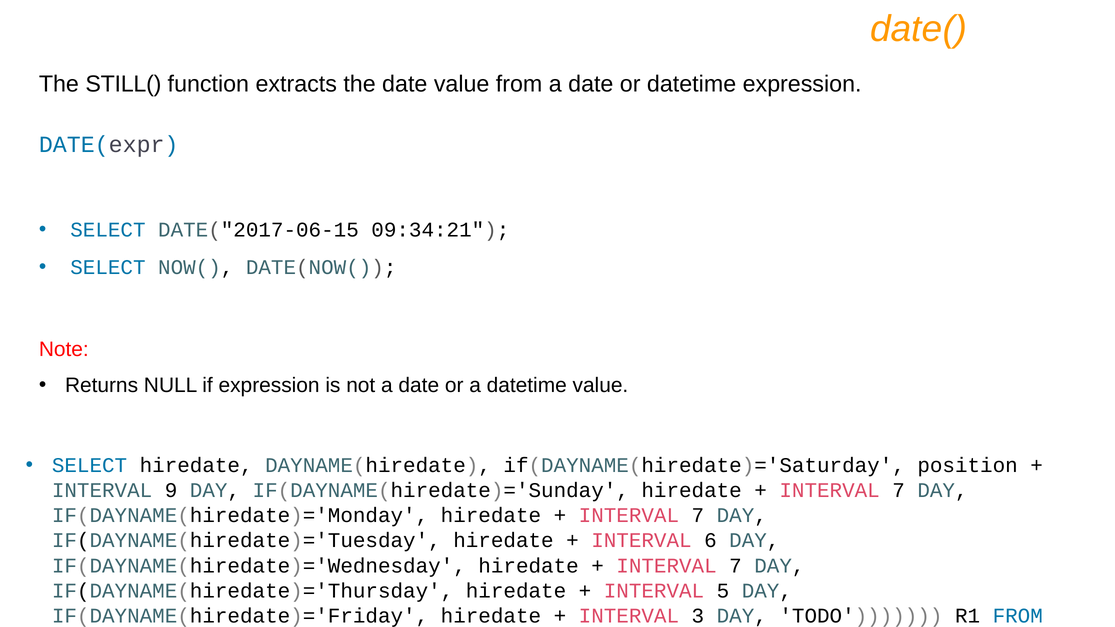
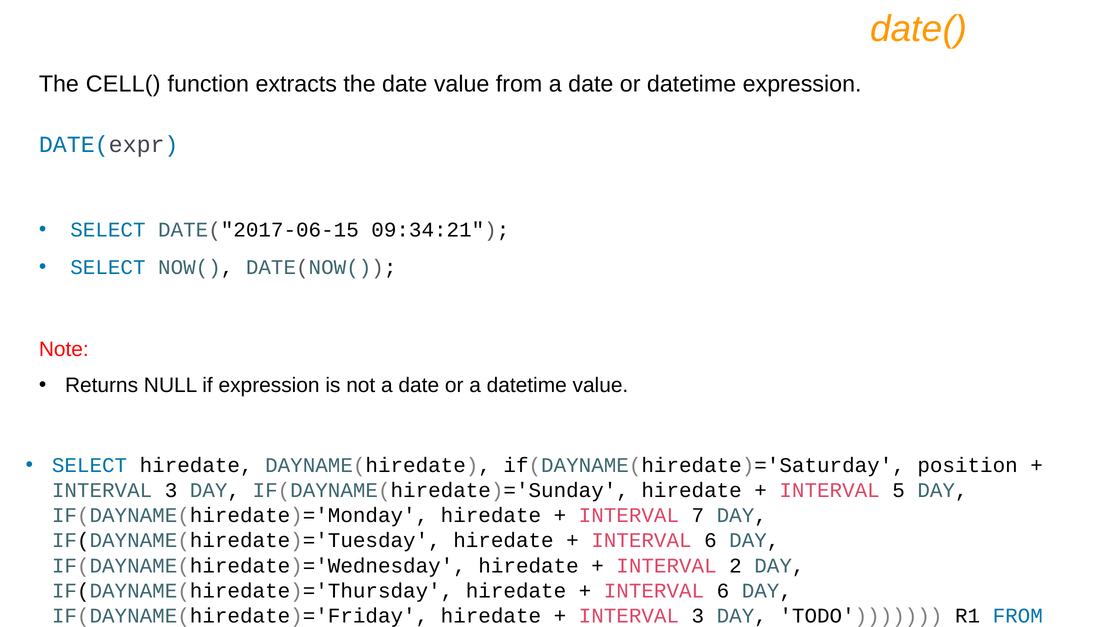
STILL(: STILL( -> CELL(
9 at (171, 491): 9 -> 3
7 at (899, 491): 7 -> 5
7 at (736, 566): 7 -> 2
5 at (723, 591): 5 -> 6
